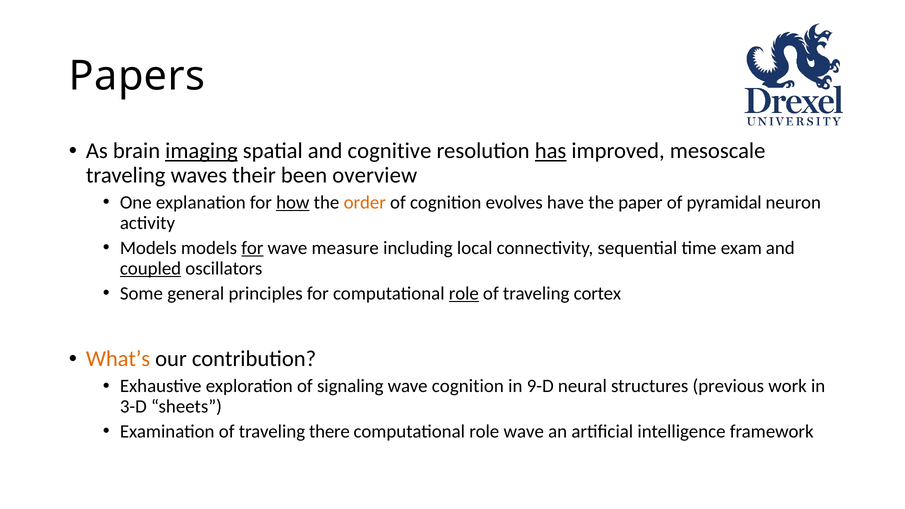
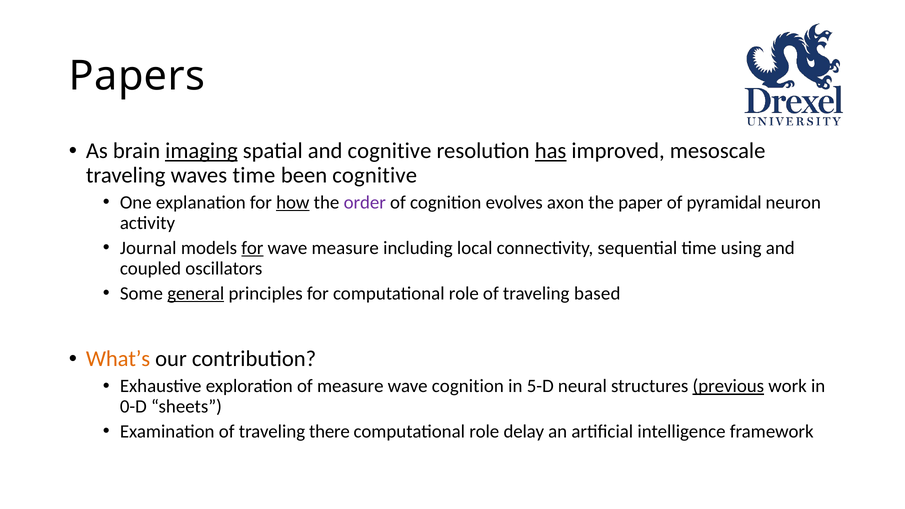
waves their: their -> time
been overview: overview -> cognitive
order colour: orange -> purple
have: have -> axon
Models at (148, 248): Models -> Journal
exam: exam -> using
coupled underline: present -> none
general underline: none -> present
role at (464, 293) underline: present -> none
cortex: cortex -> based
of signaling: signaling -> measure
9-D: 9-D -> 5-D
previous underline: none -> present
3-D: 3-D -> 0-D
role wave: wave -> delay
